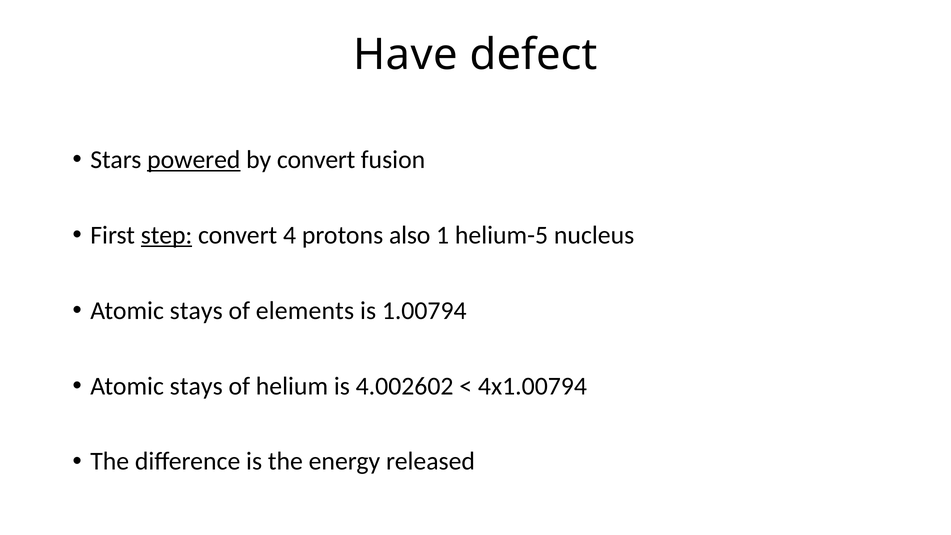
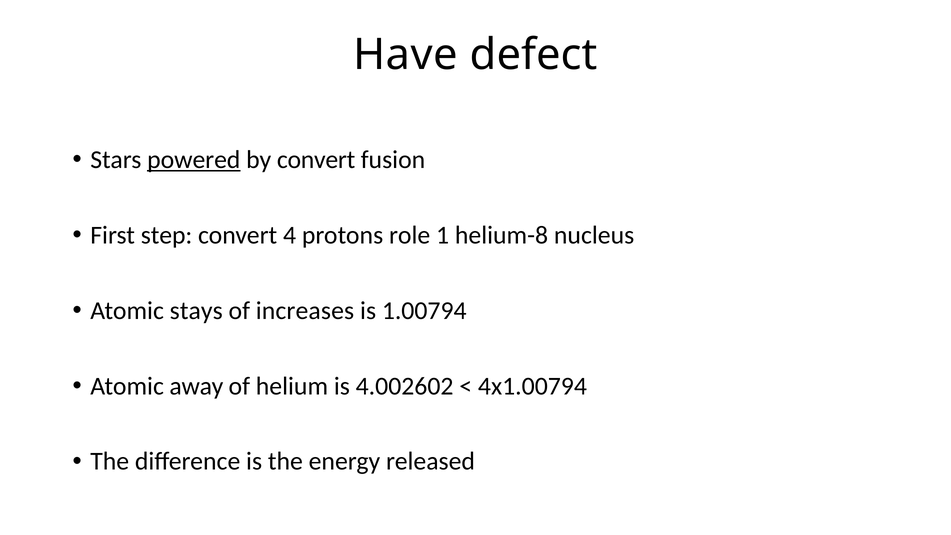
step underline: present -> none
also: also -> role
helium-5: helium-5 -> helium-8
elements: elements -> increases
stays at (196, 386): stays -> away
